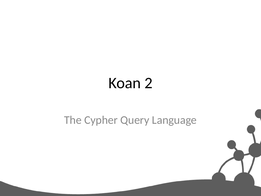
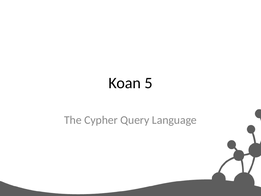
2: 2 -> 5
